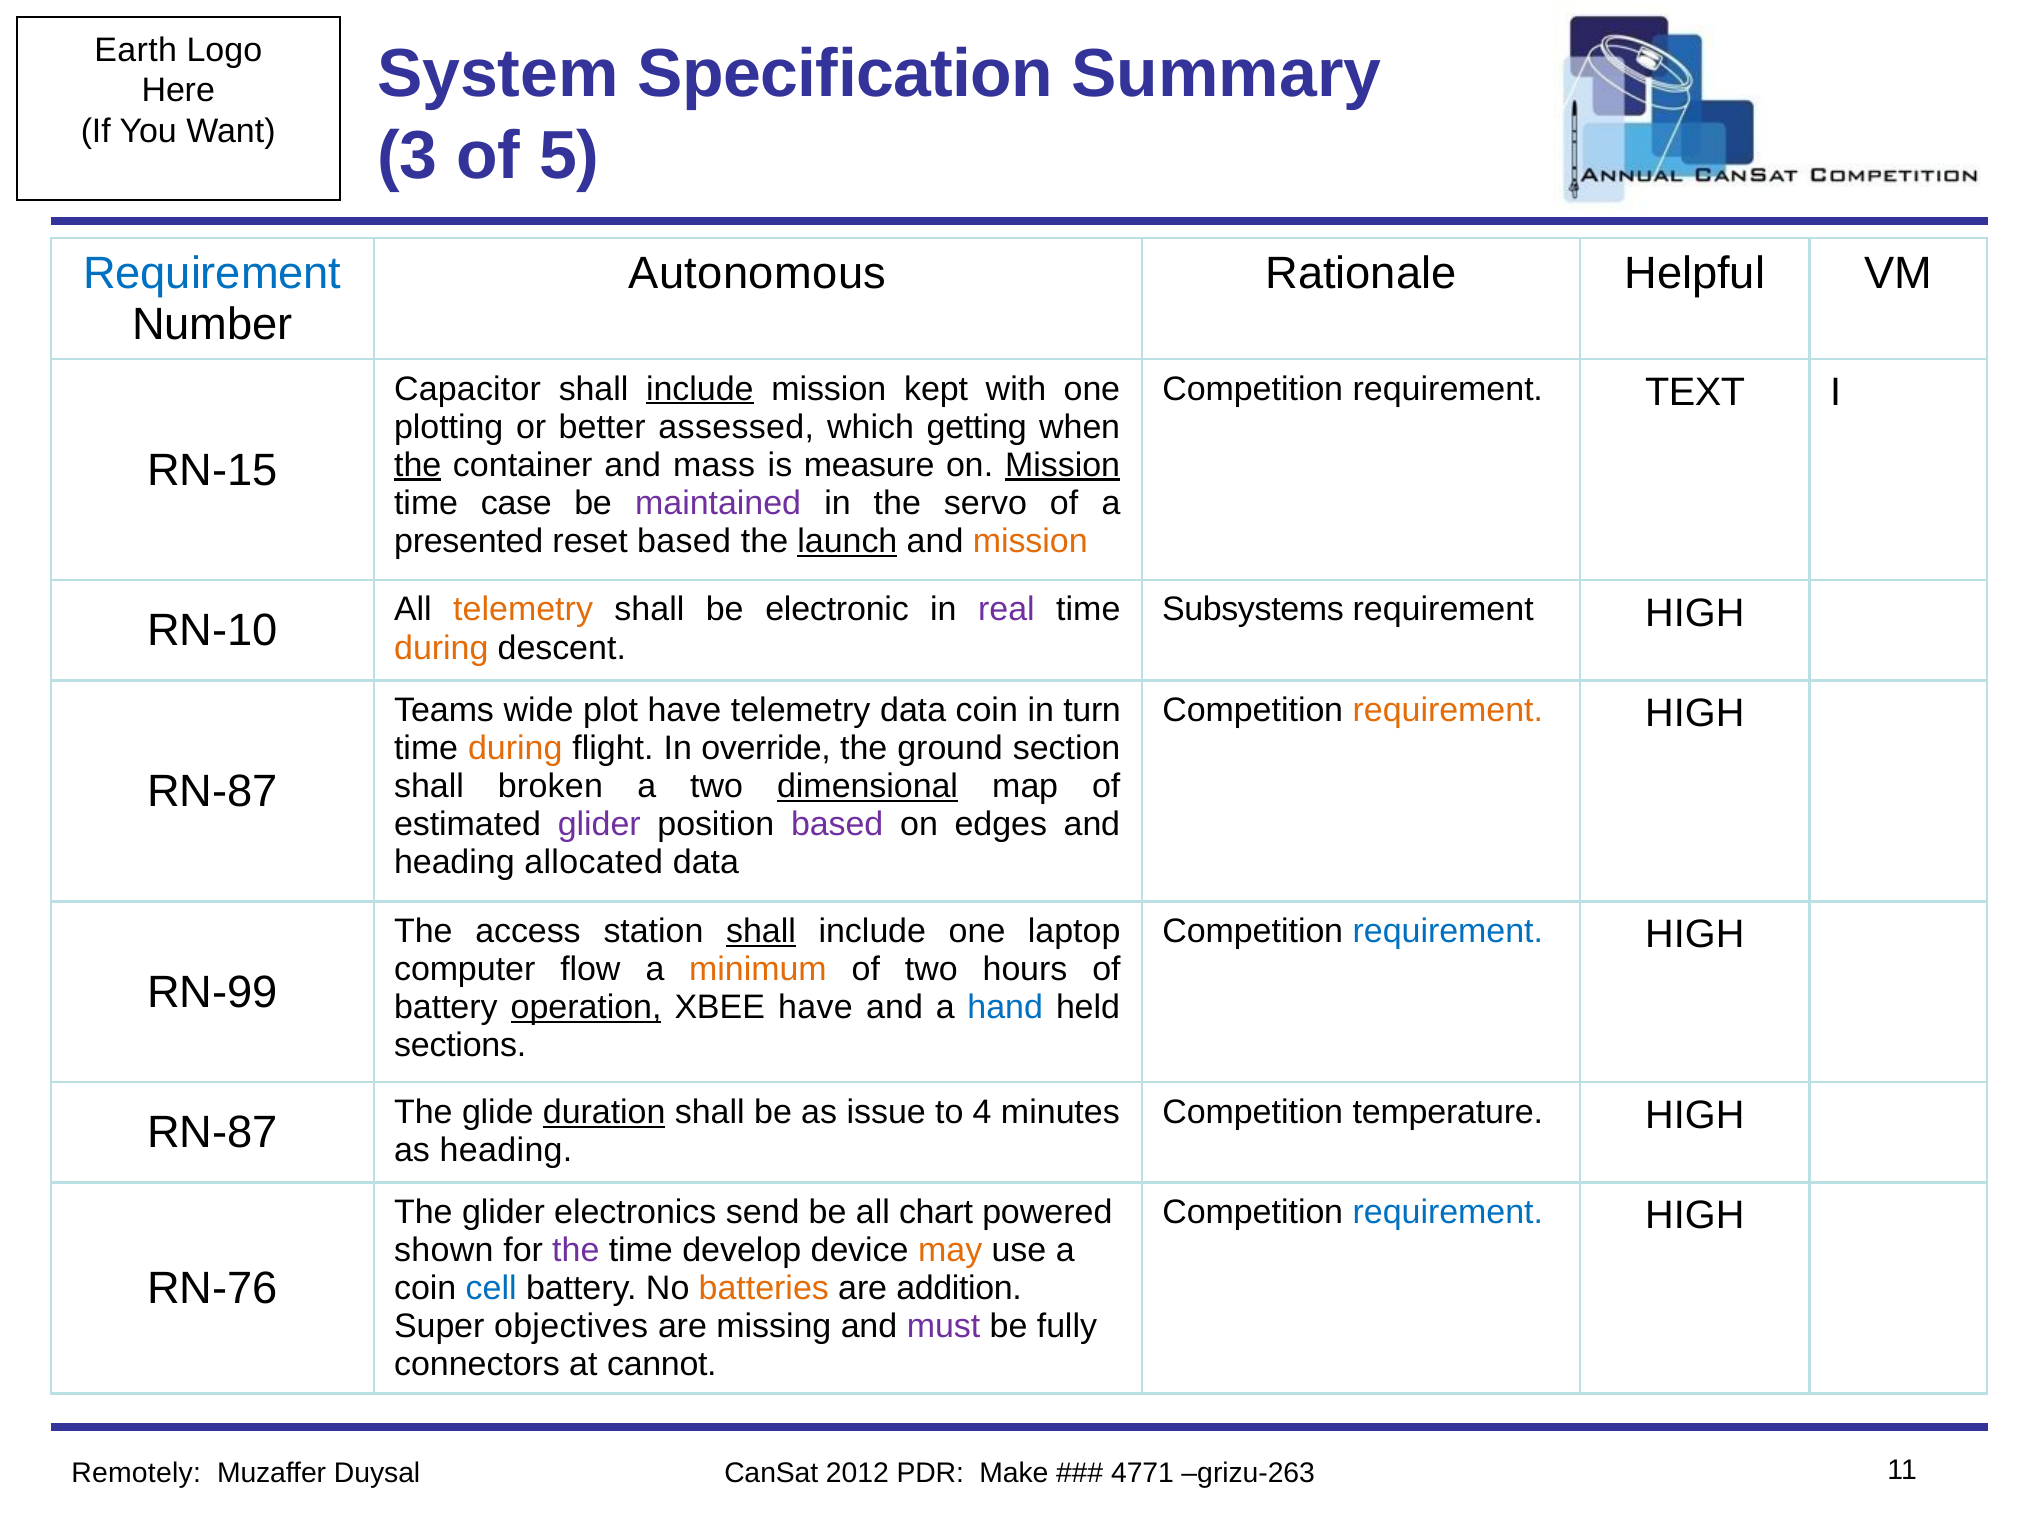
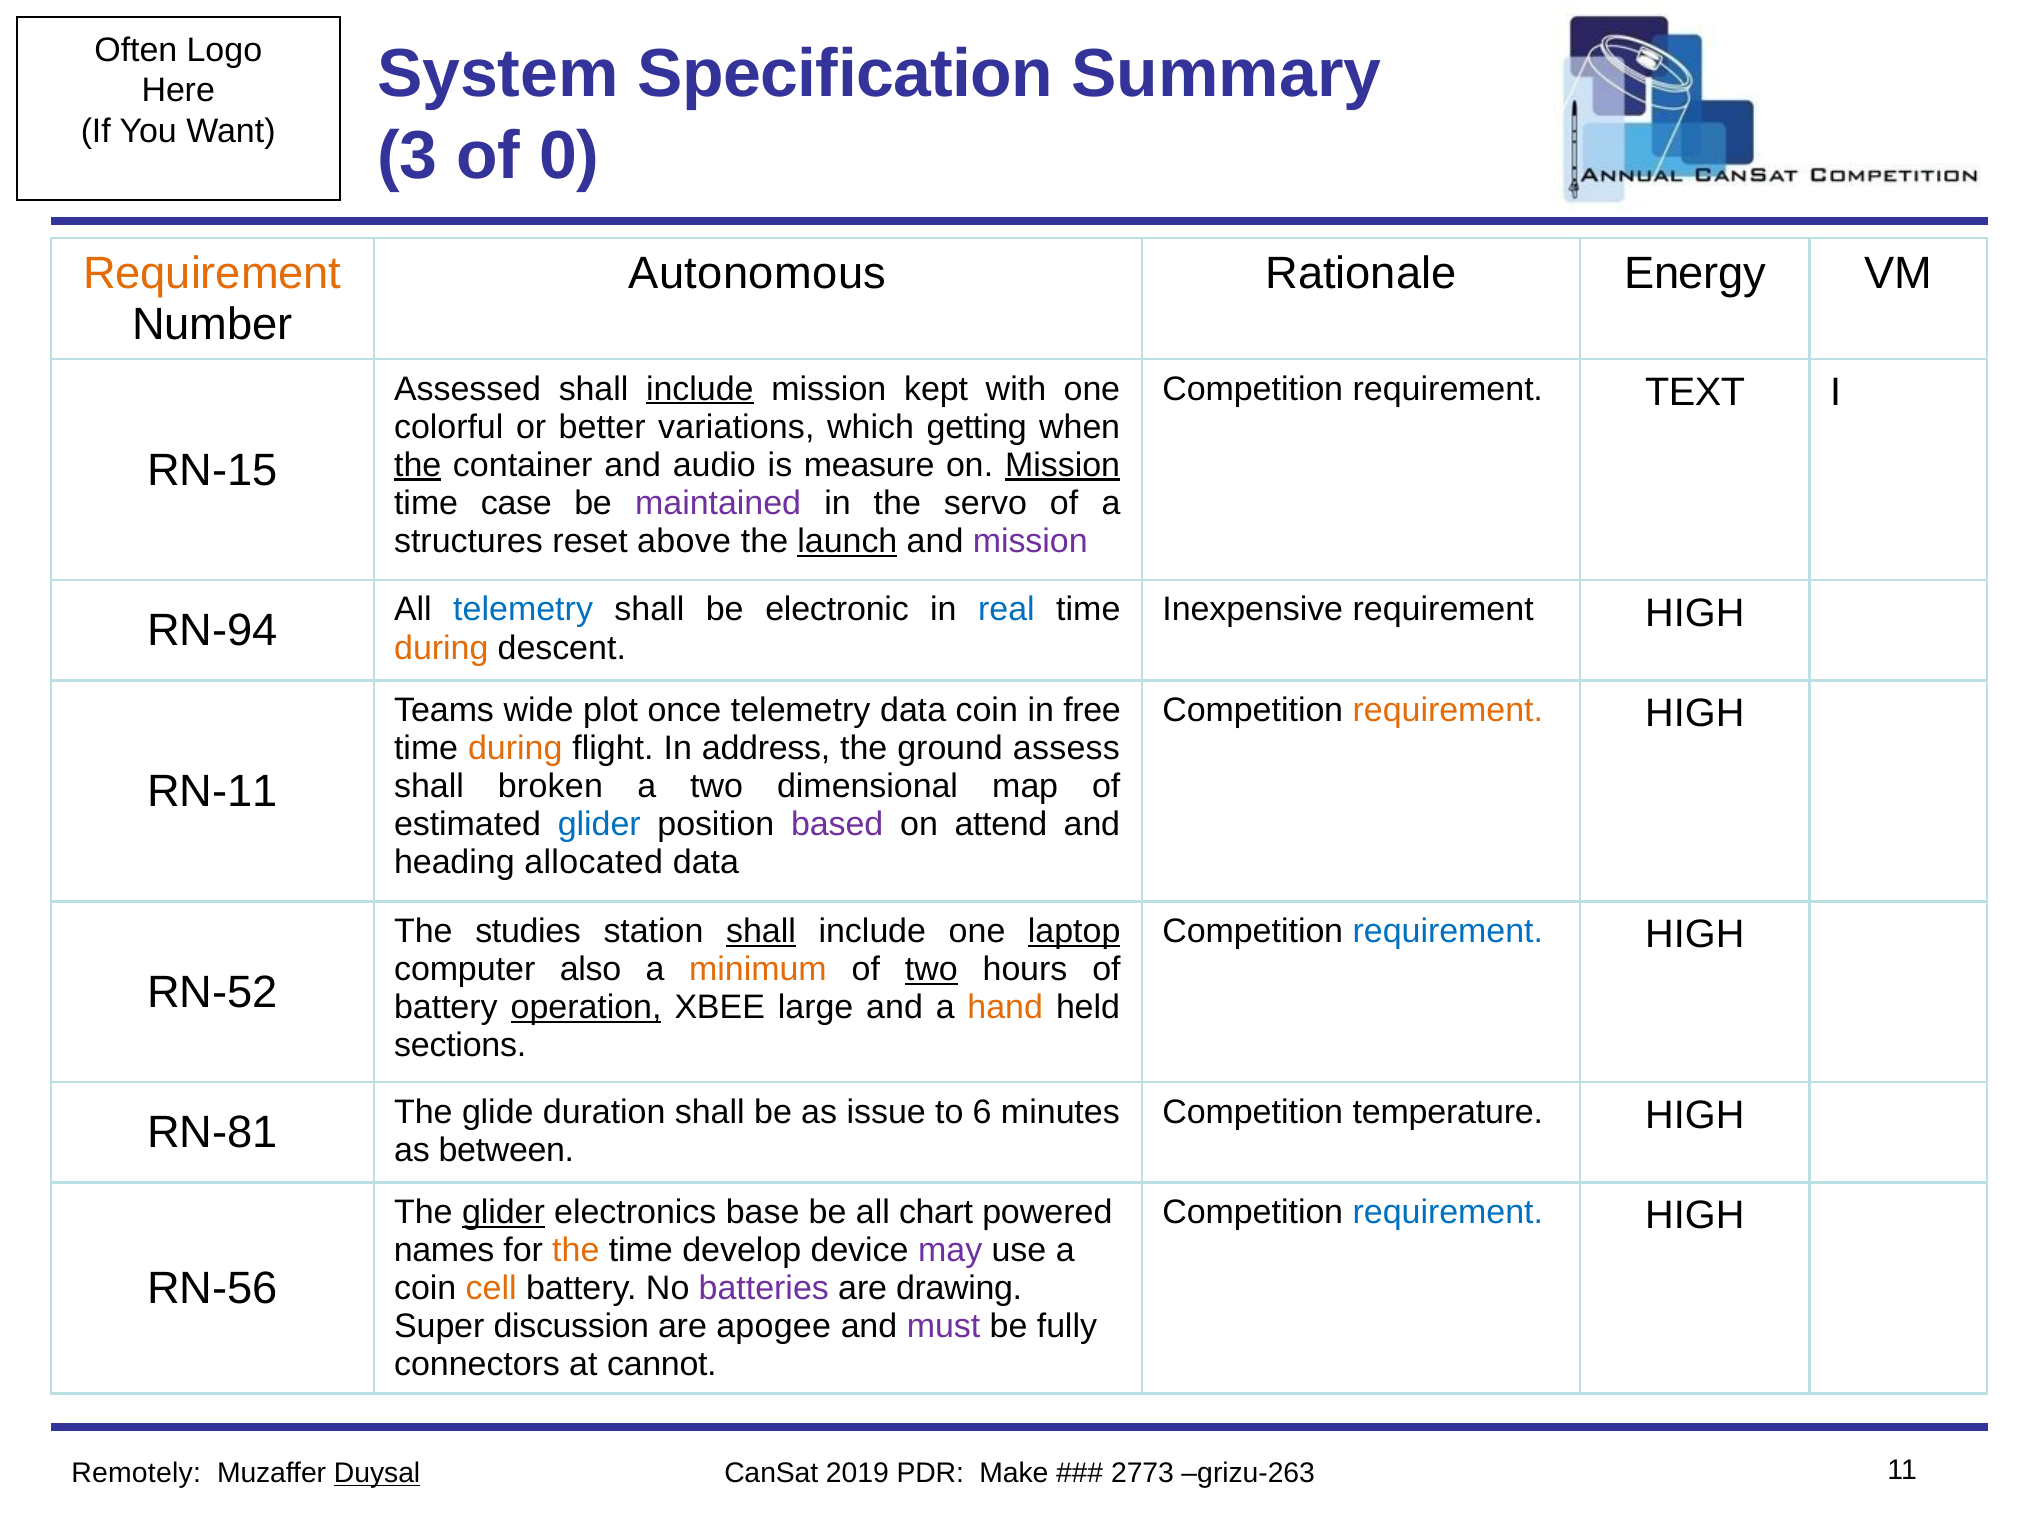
Earth: Earth -> Often
5: 5 -> 0
Requirement at (212, 274) colour: blue -> orange
Helpful: Helpful -> Energy
Capacitor: Capacitor -> Assessed
plotting: plotting -> colorful
assessed: assessed -> variations
mass: mass -> audio
presented: presented -> structures
reset based: based -> above
mission at (1030, 541) colour: orange -> purple
Subsystems: Subsystems -> Inexpensive
RN-10: RN-10 -> RN-94
telemetry at (523, 610) colour: orange -> blue
real colour: purple -> blue
plot have: have -> once
turn: turn -> free
override: override -> address
section: section -> assess
RN-87 at (212, 792): RN-87 -> RN-11
dimensional underline: present -> none
glider at (599, 825) colour: purple -> blue
edges: edges -> attend
access: access -> studies
laptop underline: none -> present
flow: flow -> also
two at (931, 969) underline: none -> present
RN-99: RN-99 -> RN-52
XBEE have: have -> large
hand colour: blue -> orange
RN-87 at (212, 1133): RN-87 -> RN-81
duration underline: present -> none
4: 4 -> 6
as heading: heading -> between
glider at (503, 1213) underline: none -> present
send: send -> base
shown: shown -> names
the at (576, 1251) colour: purple -> orange
may colour: orange -> purple
RN-76: RN-76 -> RN-56
cell colour: blue -> orange
batteries colour: orange -> purple
addition: addition -> drawing
objectives: objectives -> discussion
missing: missing -> apogee
Duysal underline: none -> present
2012: 2012 -> 2019
4771: 4771 -> 2773
